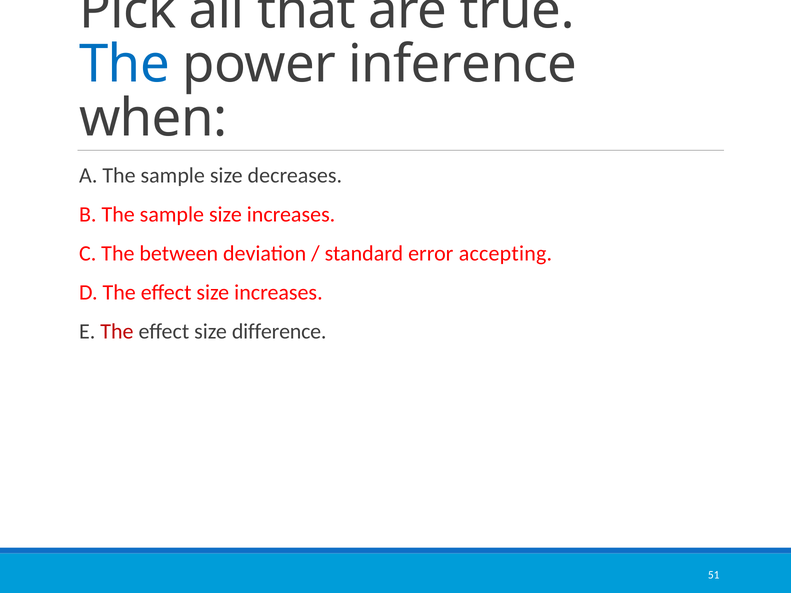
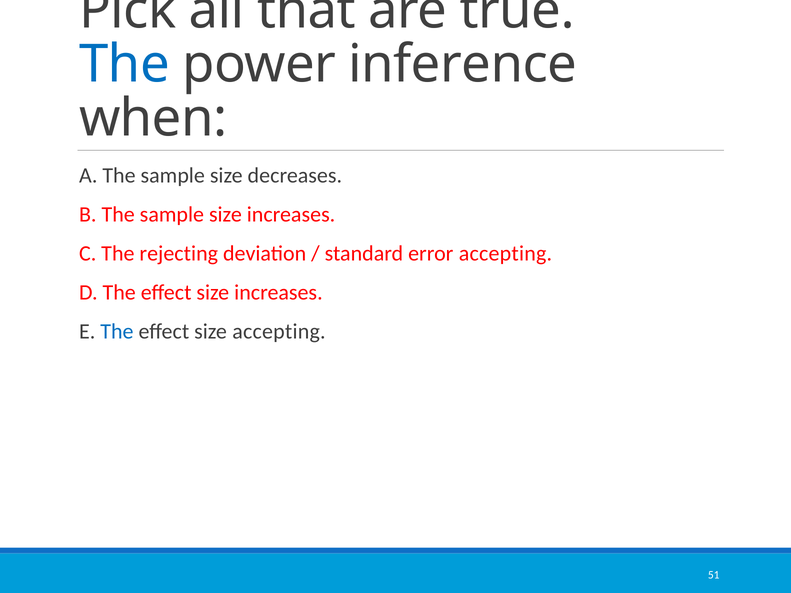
between: between -> rejecting
The at (117, 332) colour: red -> blue
size difference: difference -> accepting
